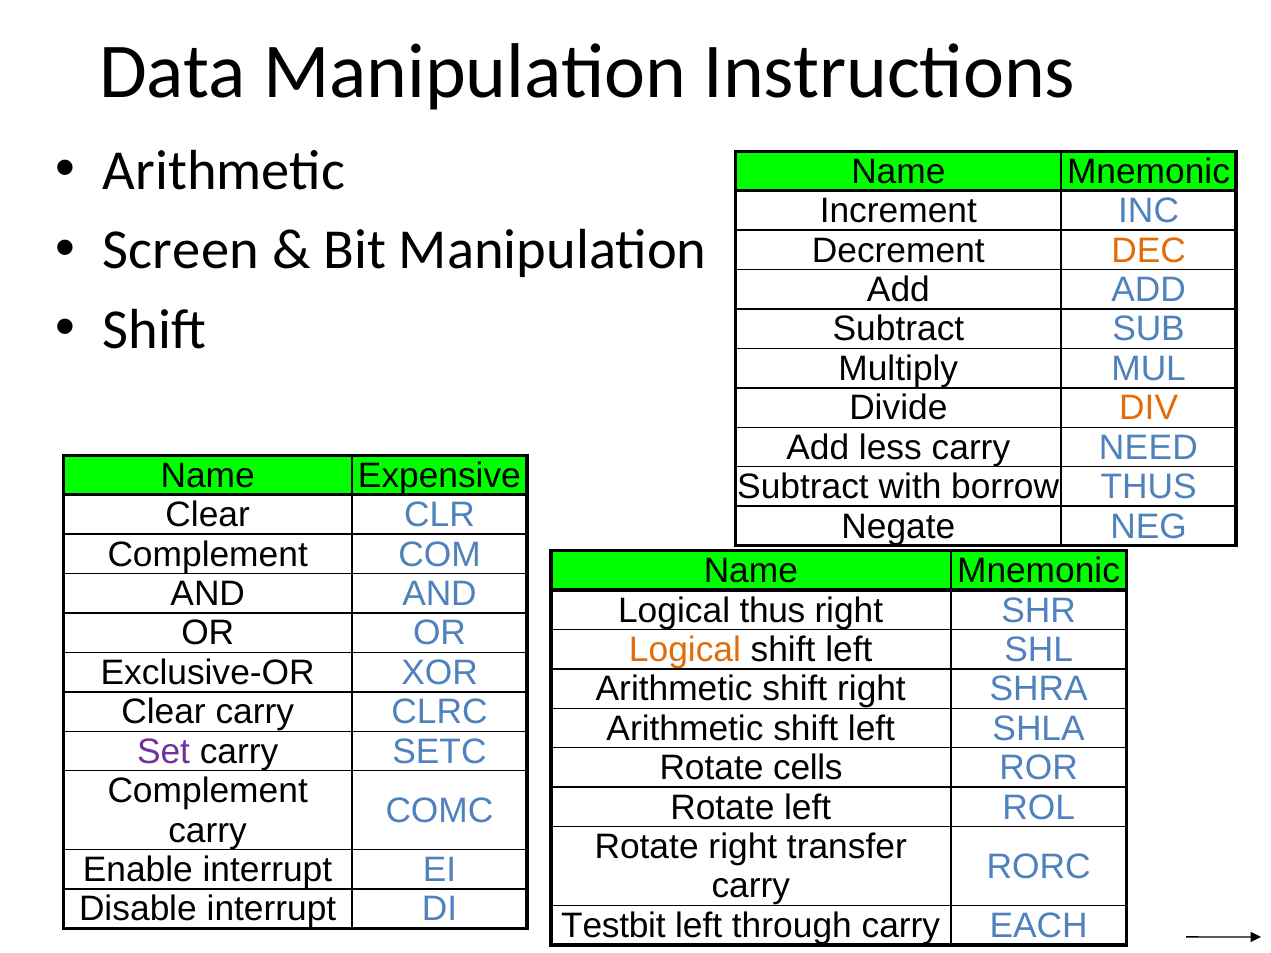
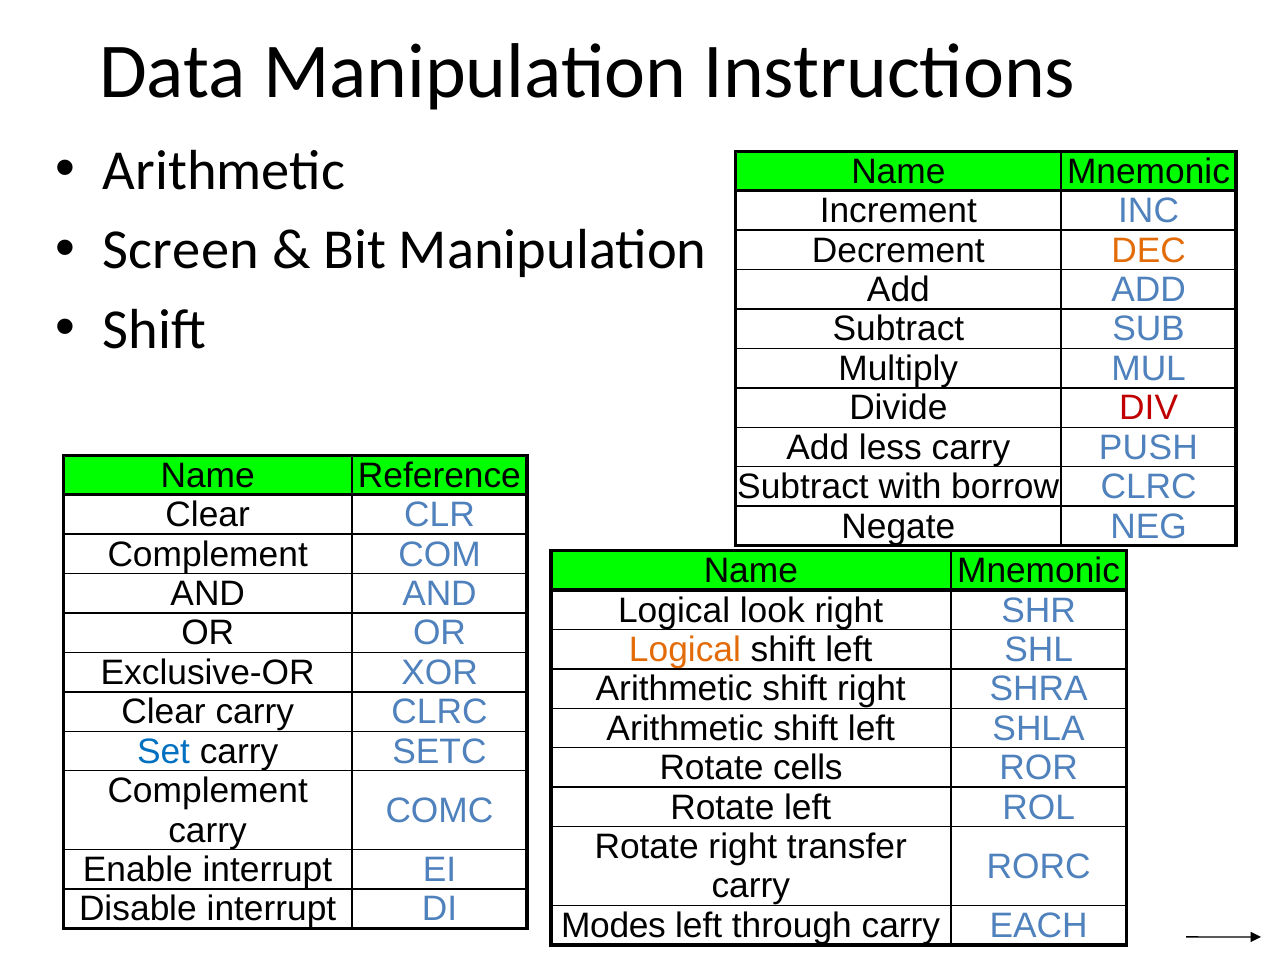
DIV colour: orange -> red
NEED: NEED -> PUSH
Expensive: Expensive -> Reference
borrow THUS: THUS -> CLRC
Logical thus: thus -> look
Set colour: purple -> blue
Testbit: Testbit -> Modes
